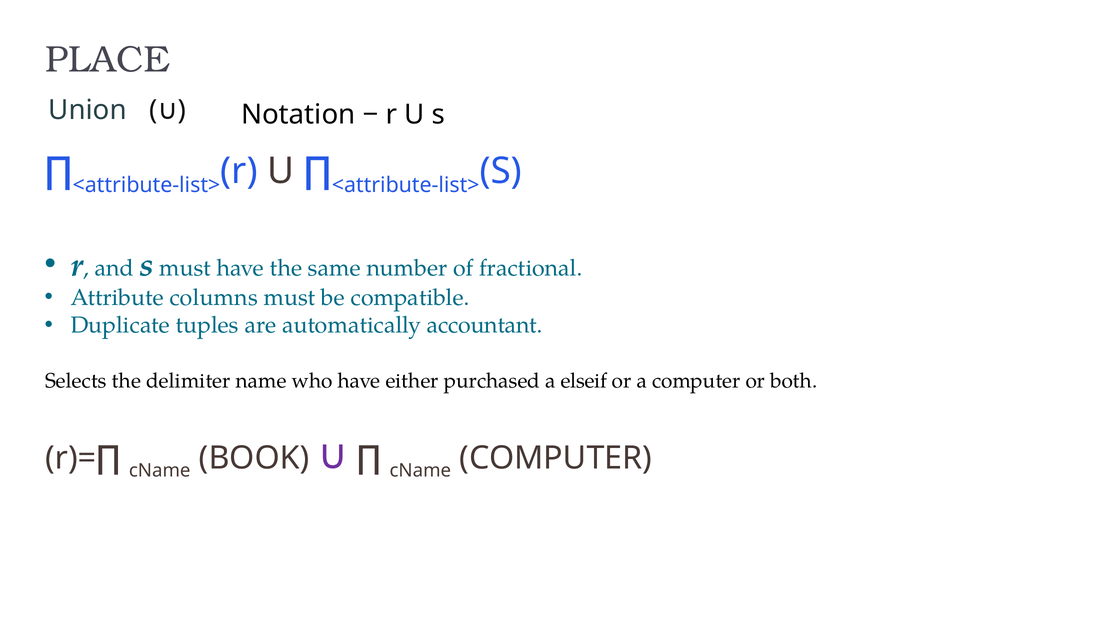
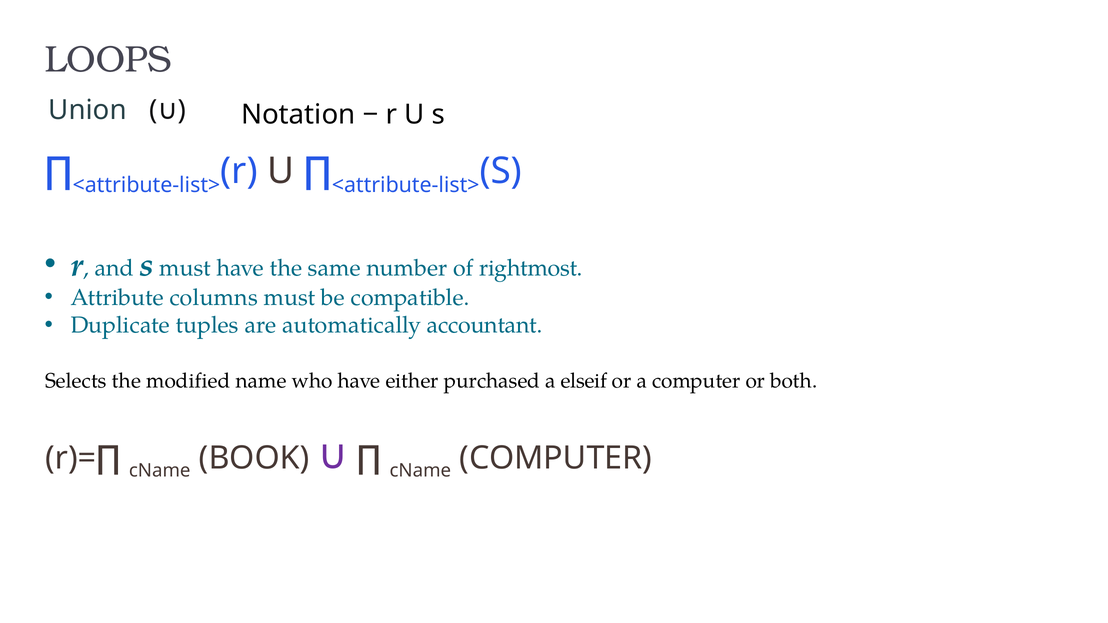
PLACE: PLACE -> LOOPS
fractional: fractional -> rightmost
delimiter: delimiter -> modified
